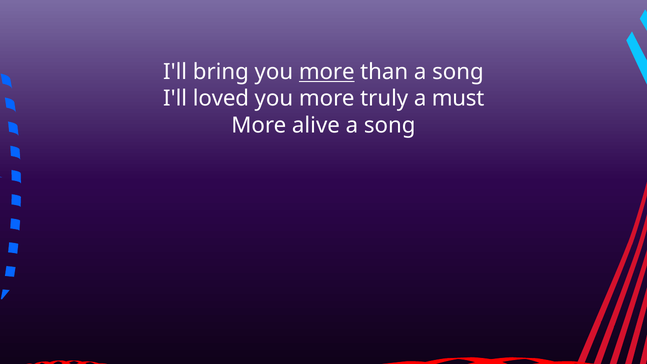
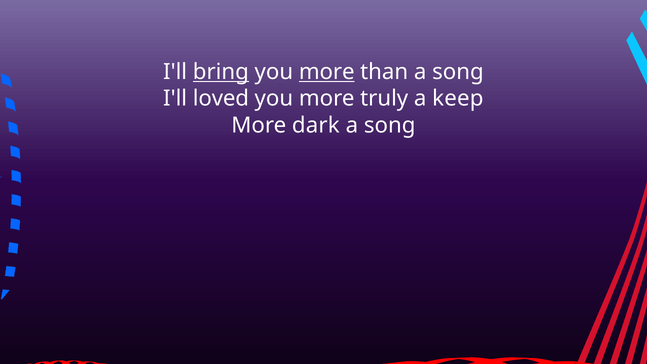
bring underline: none -> present
must: must -> keep
alive: alive -> dark
